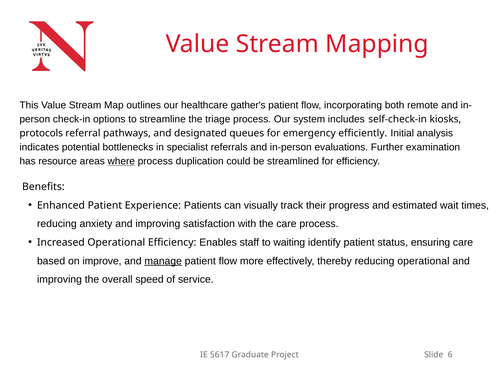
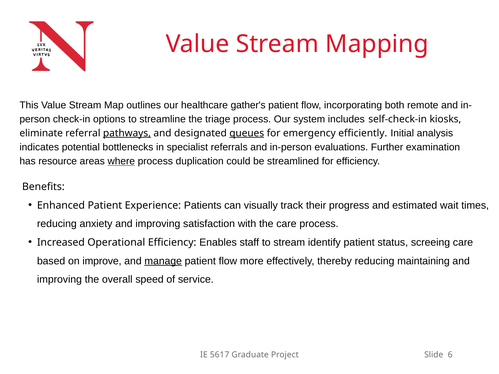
protocols: protocols -> eliminate
pathways underline: none -> present
queues underline: none -> present
to waiting: waiting -> stream
ensuring: ensuring -> screeing
reducing operational: operational -> maintaining
